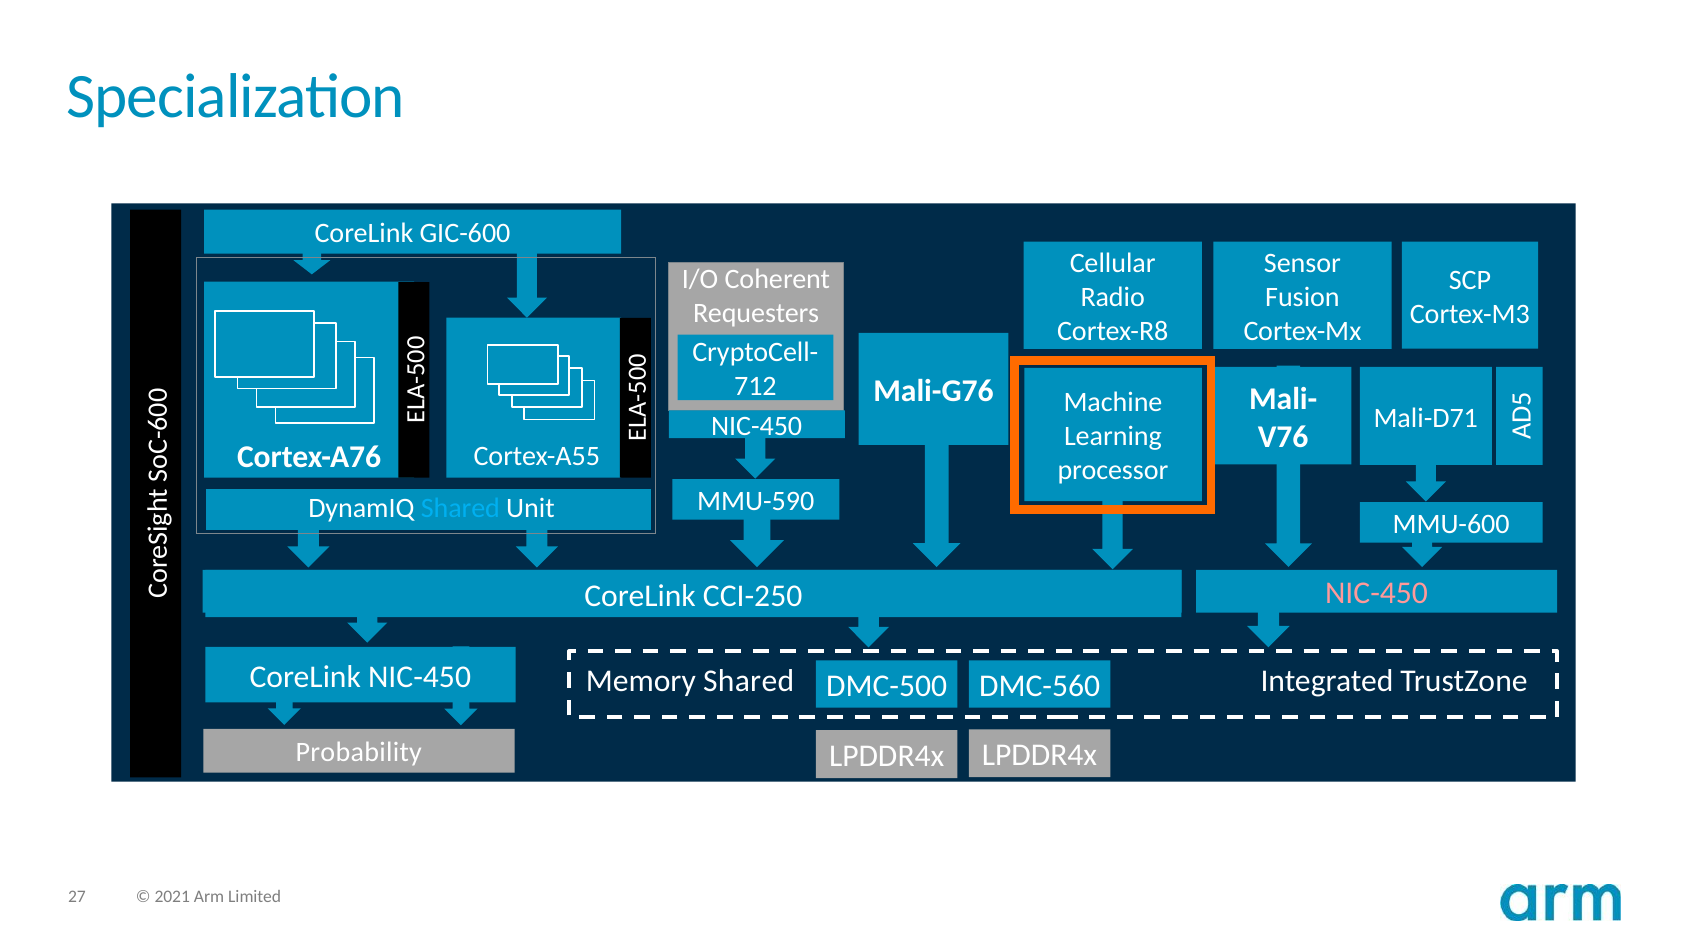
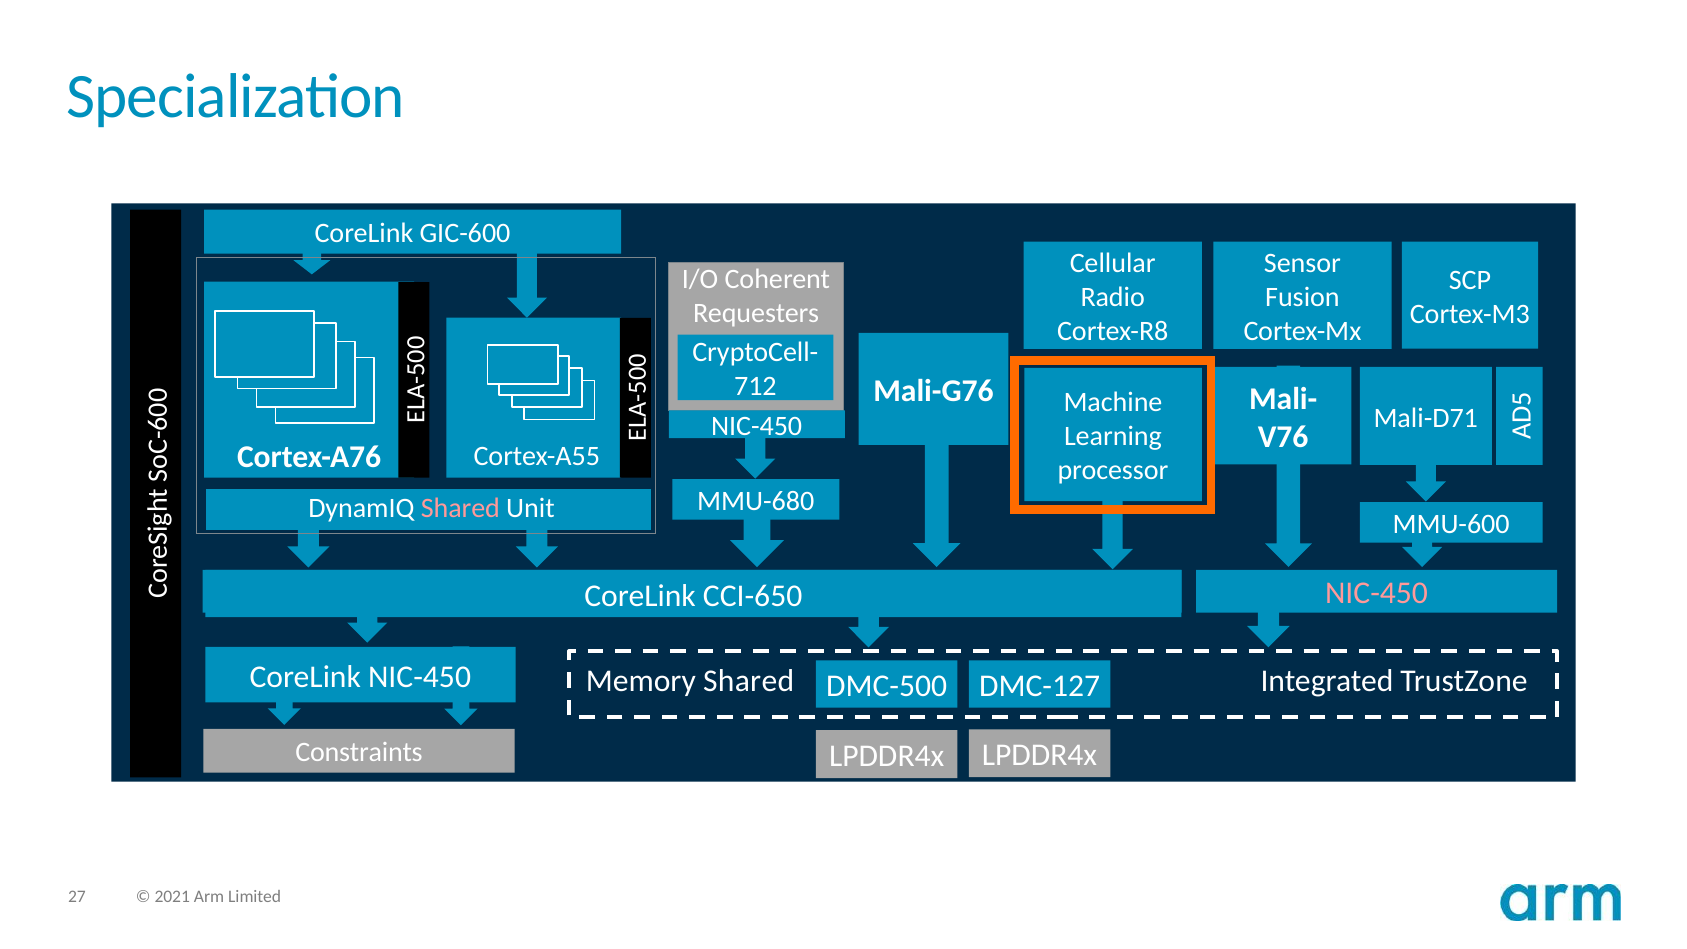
MMU-590: MMU-590 -> MMU-680
Shared at (460, 509) colour: light blue -> pink
CCI-250: CCI-250 -> CCI-650
DMC-560: DMC-560 -> DMC-127
Probability: Probability -> Constraints
